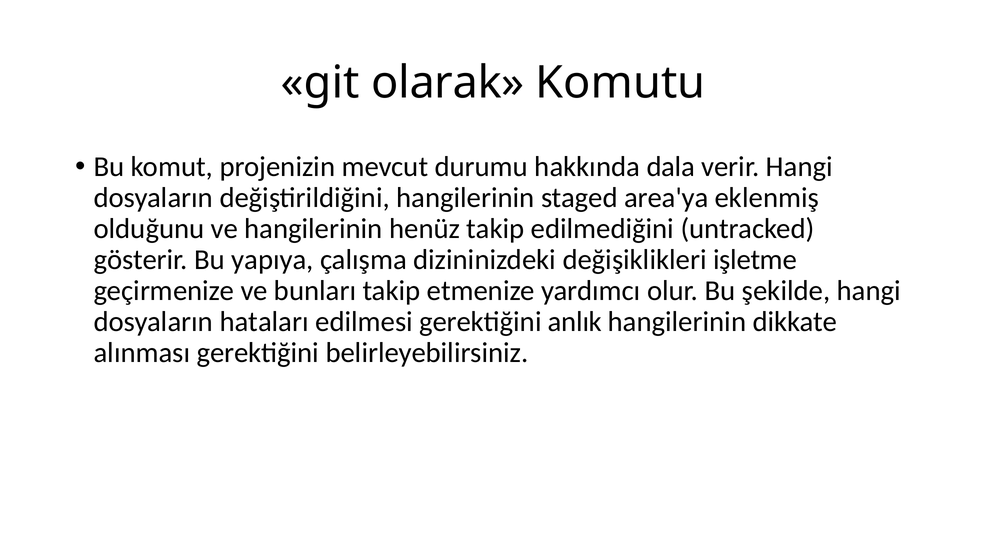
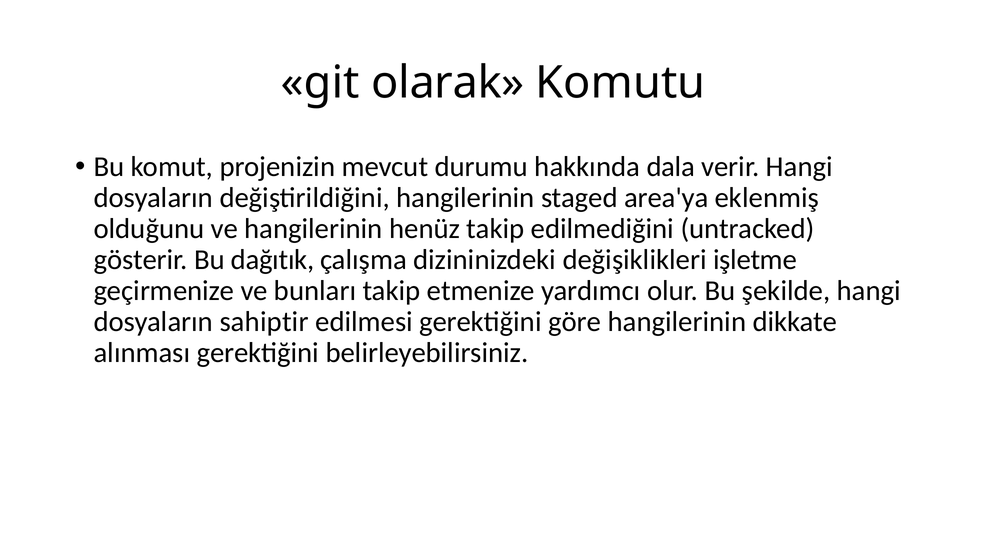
yapıya: yapıya -> dağıtık
hataları: hataları -> sahiptir
anlık: anlık -> göre
